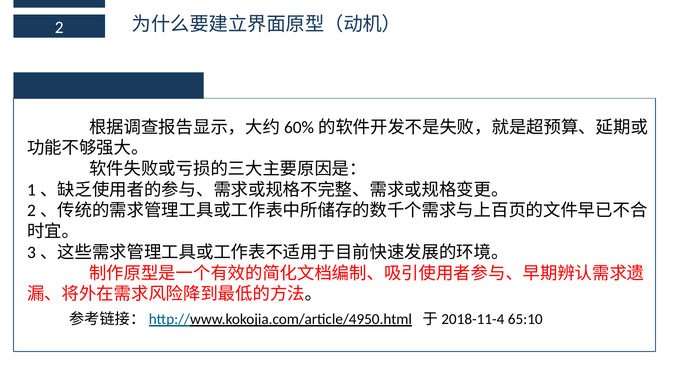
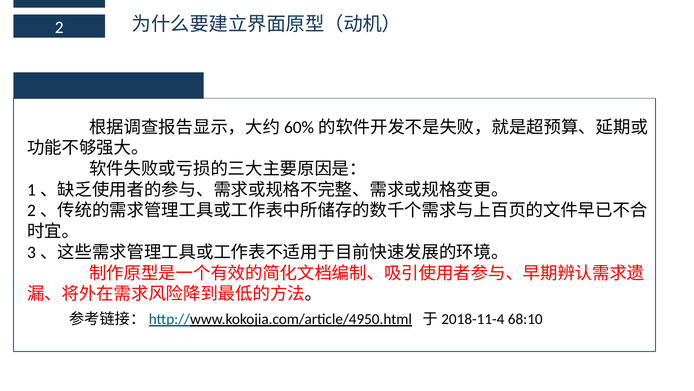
65:10: 65:10 -> 68:10
